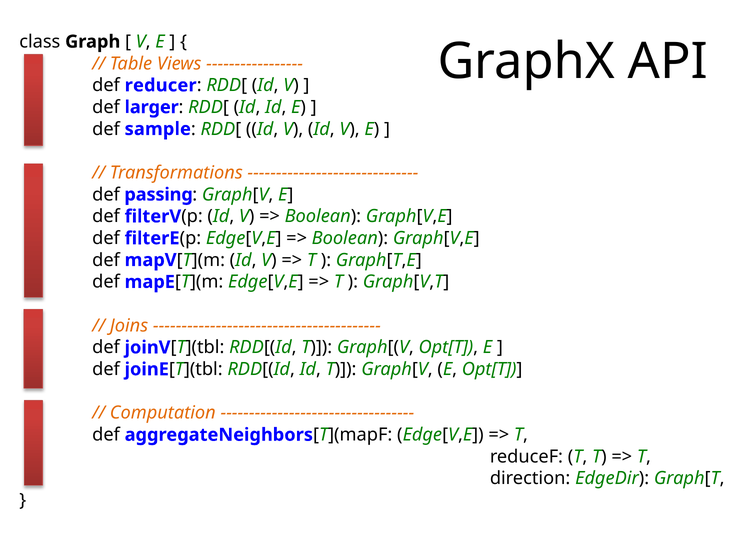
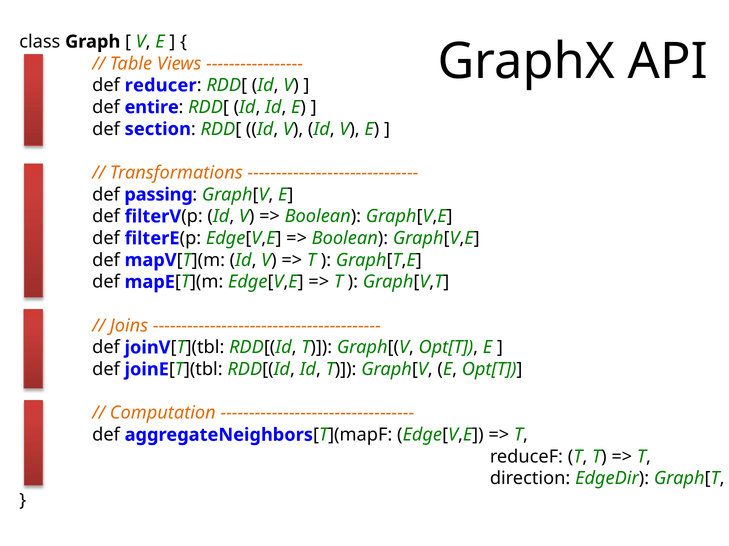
larger: larger -> entire
sample: sample -> section
